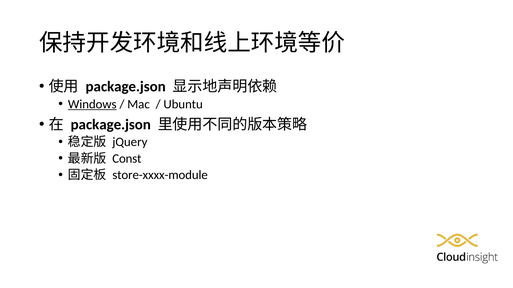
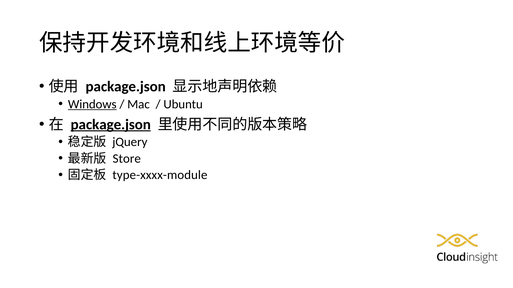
package.json at (111, 125) underline: none -> present
Const: Const -> Store
store-xxxx-module: store-xxxx-module -> type-xxxx-module
